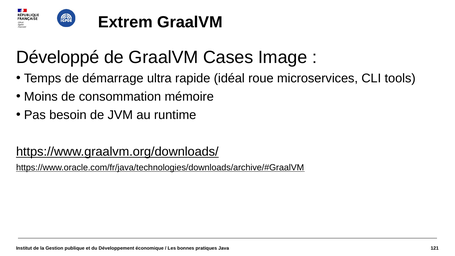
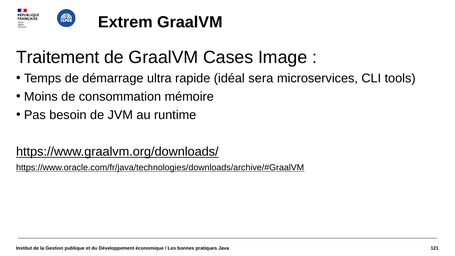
Développé: Développé -> Traitement
roue: roue -> sera
